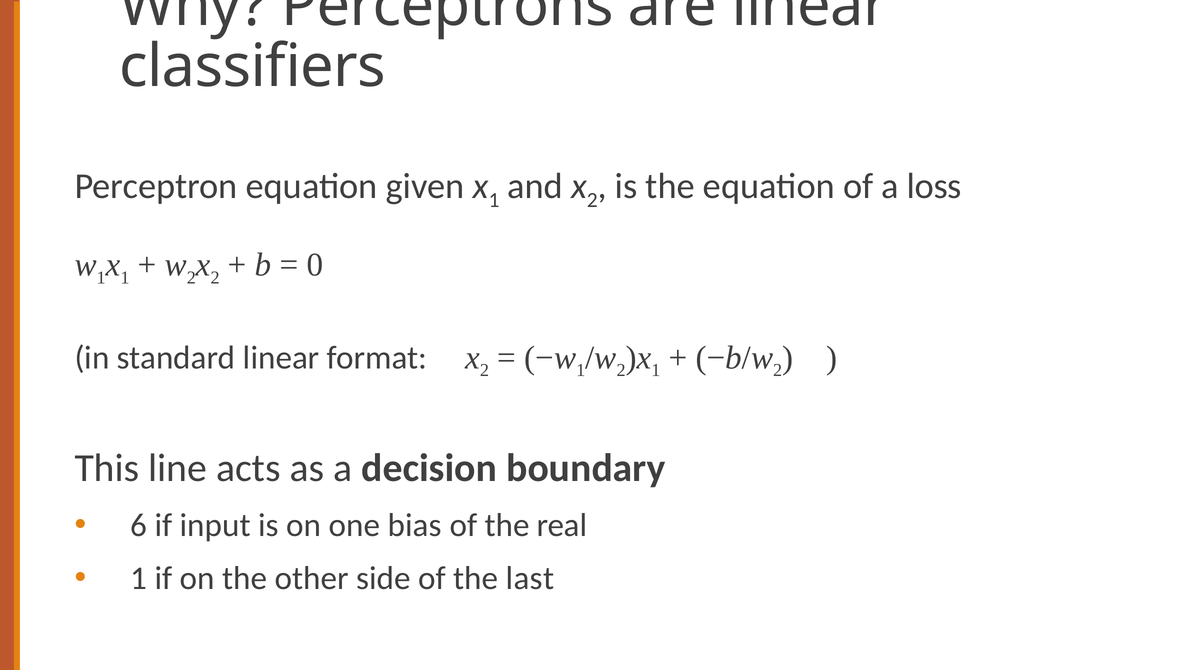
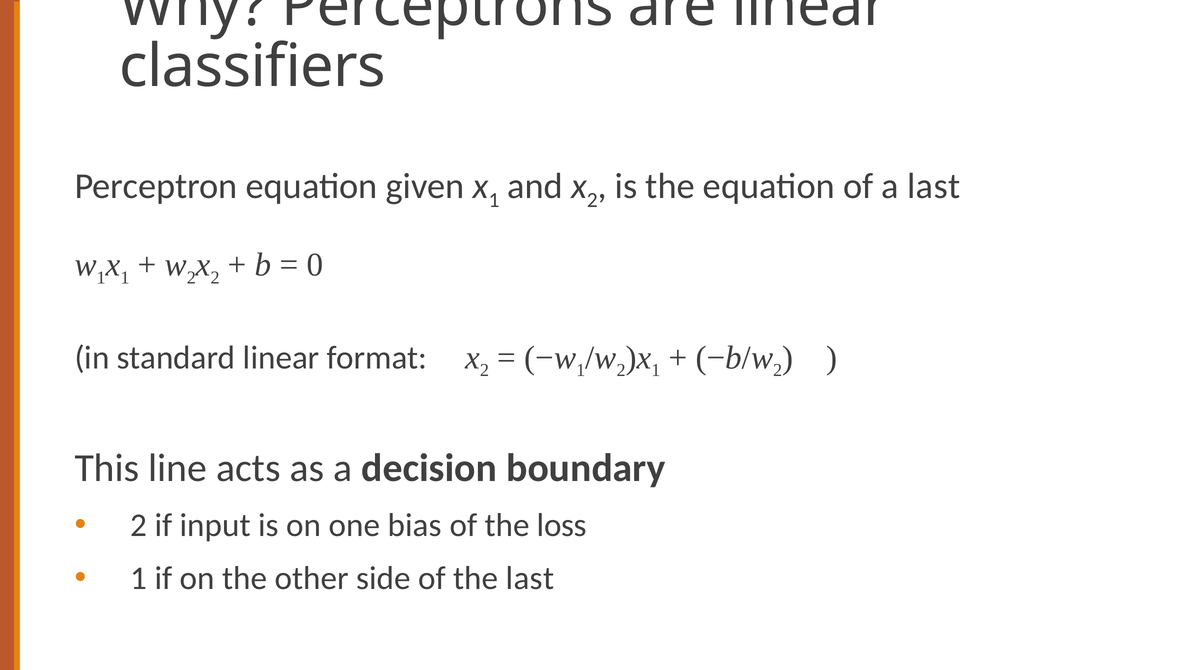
a loss: loss -> last
6 at (139, 526): 6 -> 2
real: real -> loss
